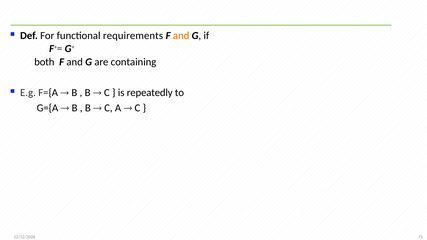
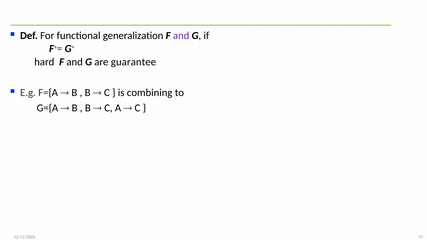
requirements: requirements -> generalization
and at (181, 36) colour: orange -> purple
both: both -> hard
containing: containing -> guarantee
repeatedly: repeatedly -> combining
